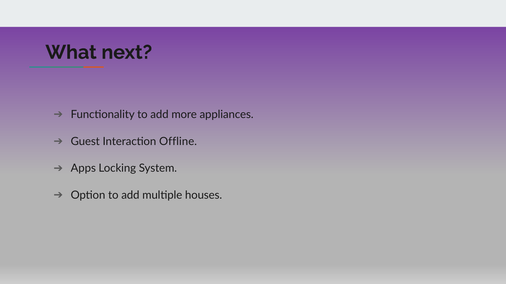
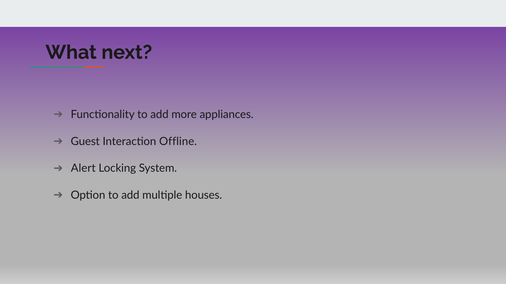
Apps: Apps -> Alert
